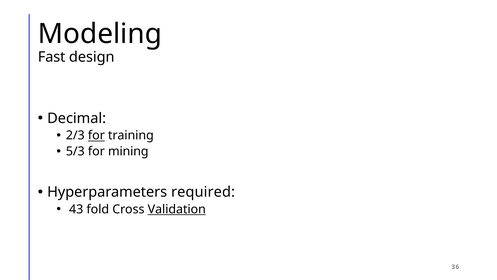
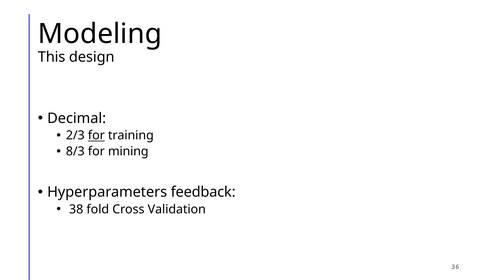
Fast: Fast -> This
5/3: 5/3 -> 8/3
required: required -> feedback
43: 43 -> 38
Validation underline: present -> none
